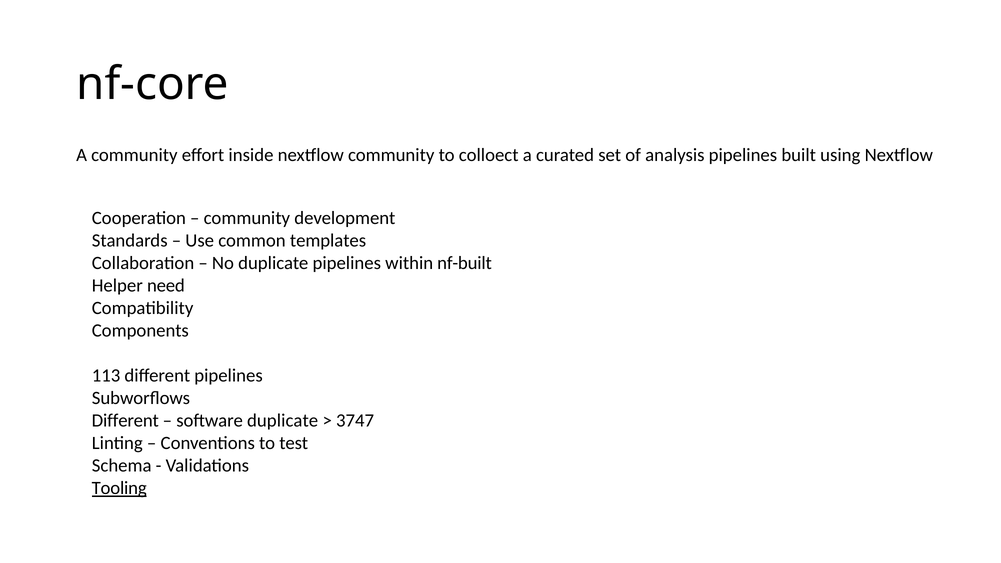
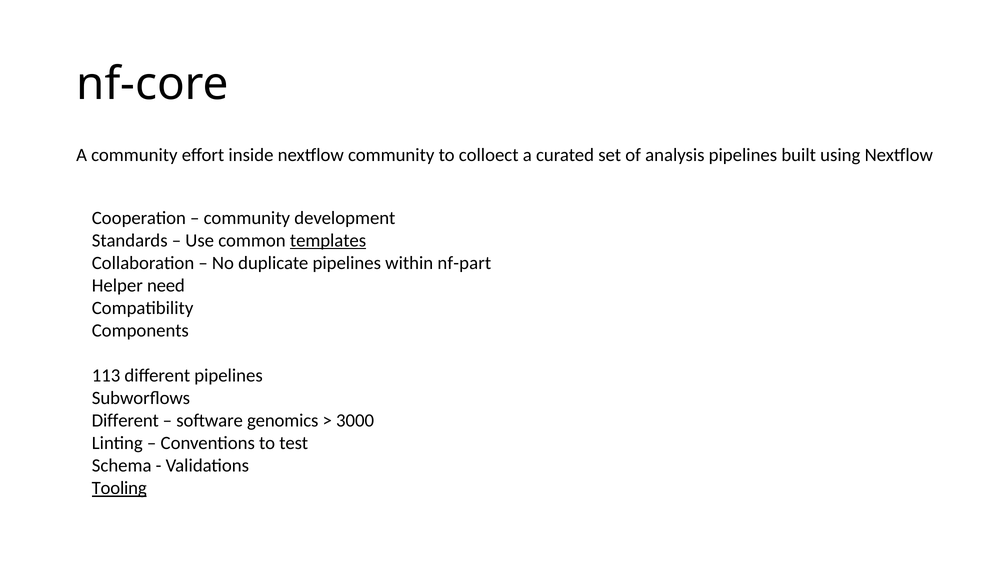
templates underline: none -> present
nf-built: nf-built -> nf-part
software duplicate: duplicate -> genomics
3747: 3747 -> 3000
